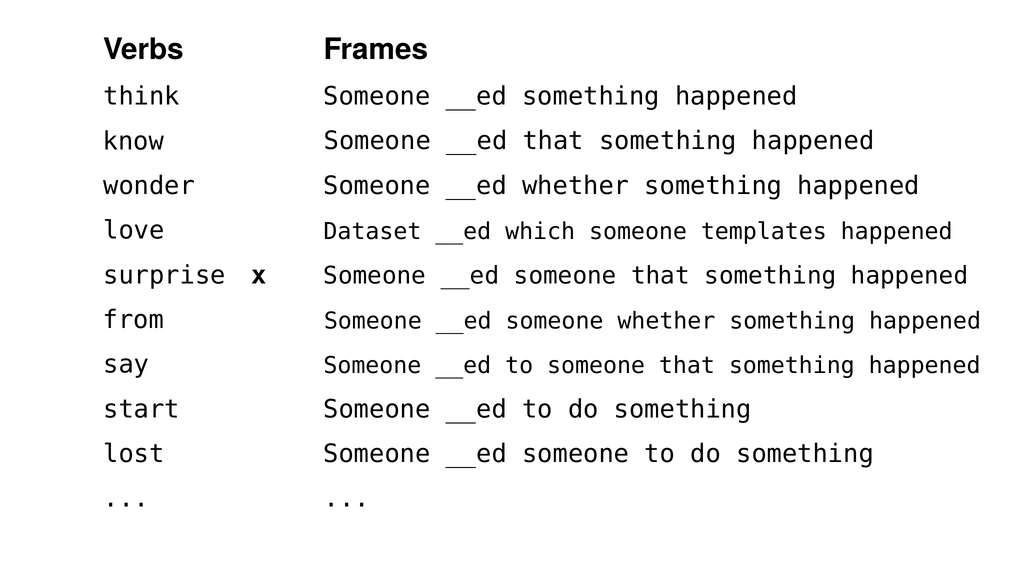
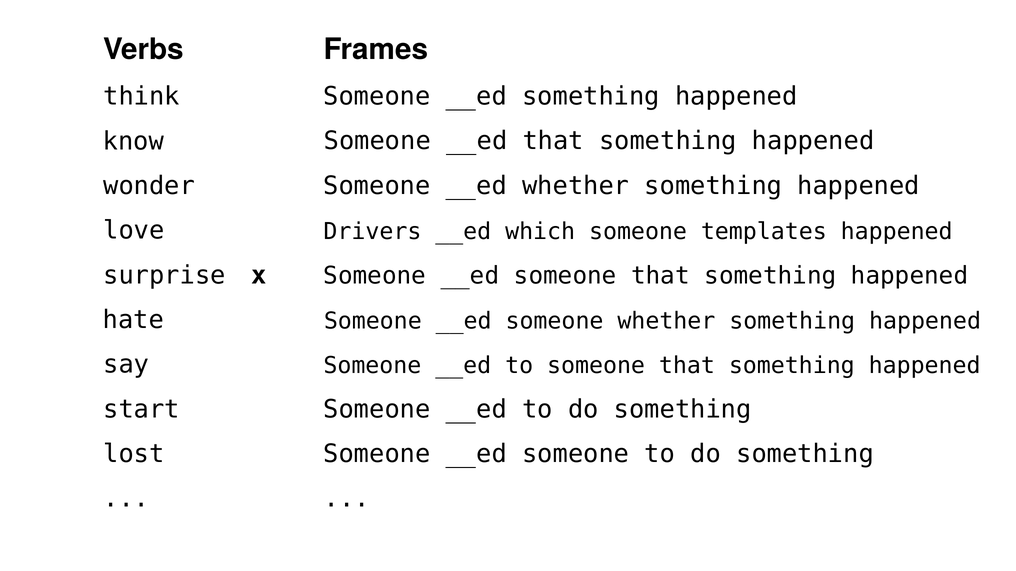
Dataset: Dataset -> Drivers
from: from -> hate
